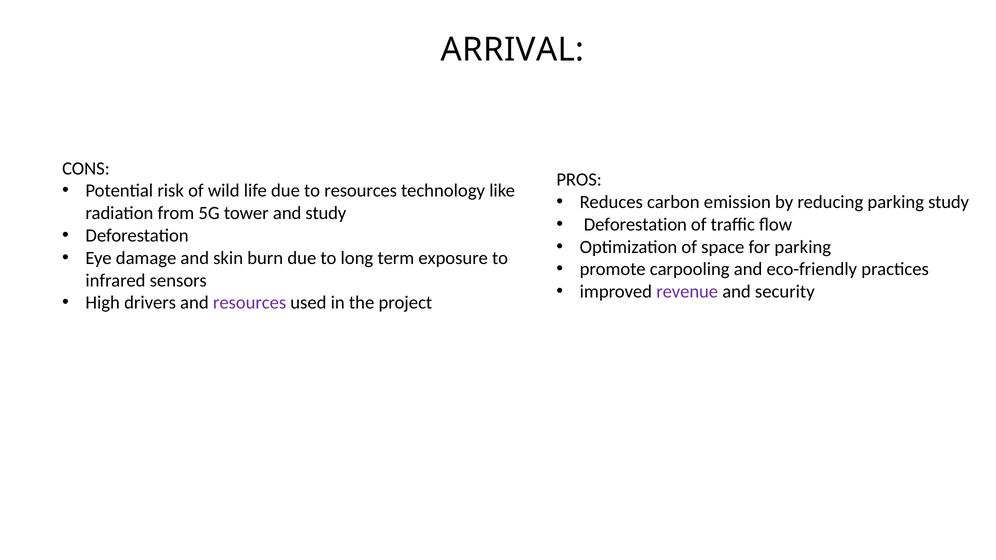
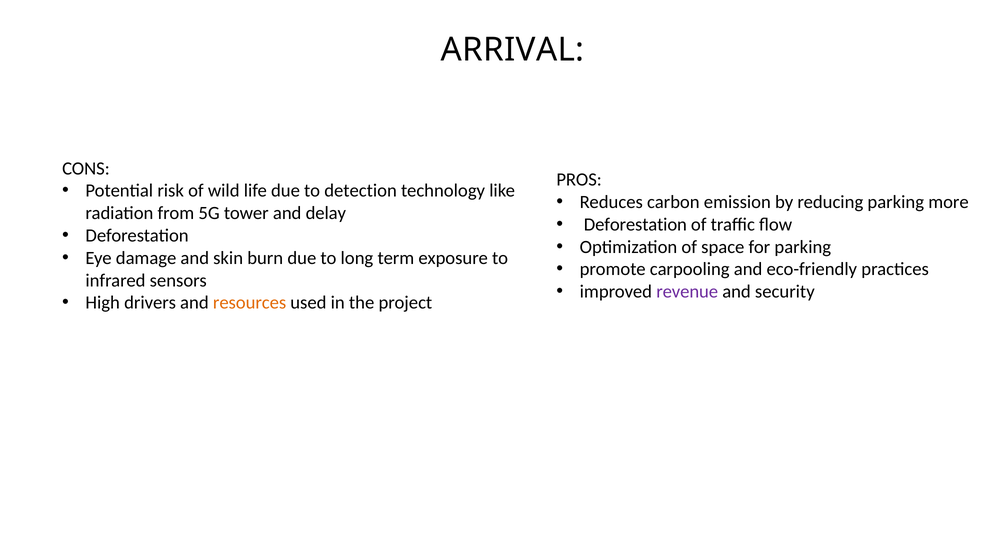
to resources: resources -> detection
parking study: study -> more
and study: study -> delay
resources at (250, 303) colour: purple -> orange
